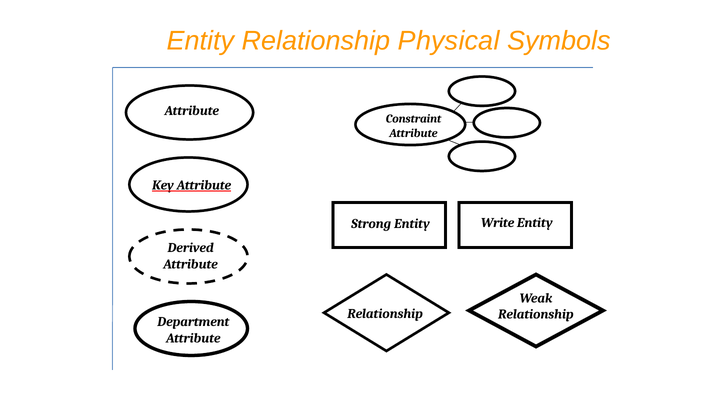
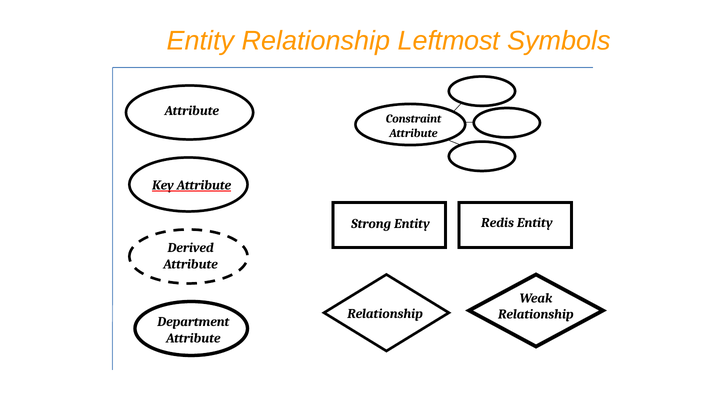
Physical: Physical -> Leftmost
Write: Write -> Redis
